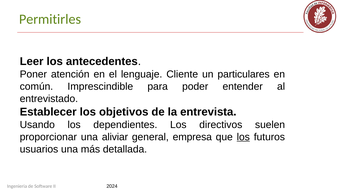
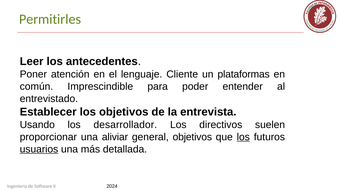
particulares: particulares -> plataformas
dependientes: dependientes -> desarrollador
general empresa: empresa -> objetivos
usuarios underline: none -> present
